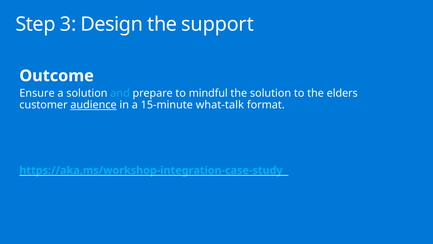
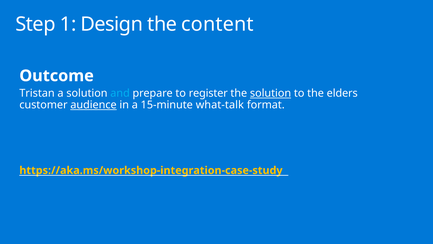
3: 3 -> 1
support: support -> content
Ensure: Ensure -> Tristan
mindful: mindful -> register
solution at (271, 93) underline: none -> present
https://aka.ms/workshop-integration-case-study colour: light blue -> yellow
